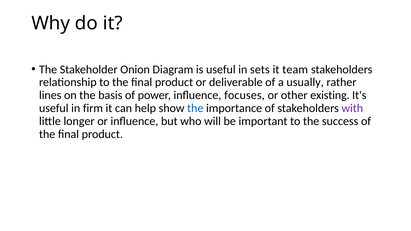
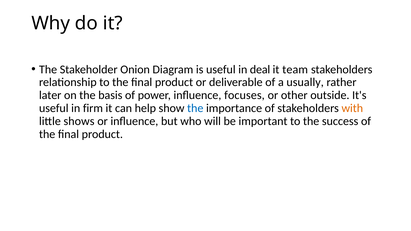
sets: sets -> deal
lines: lines -> later
existing: existing -> outside
with colour: purple -> orange
longer: longer -> shows
